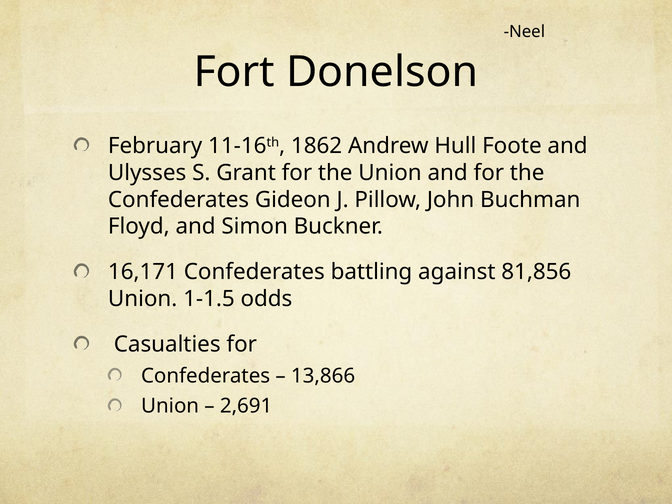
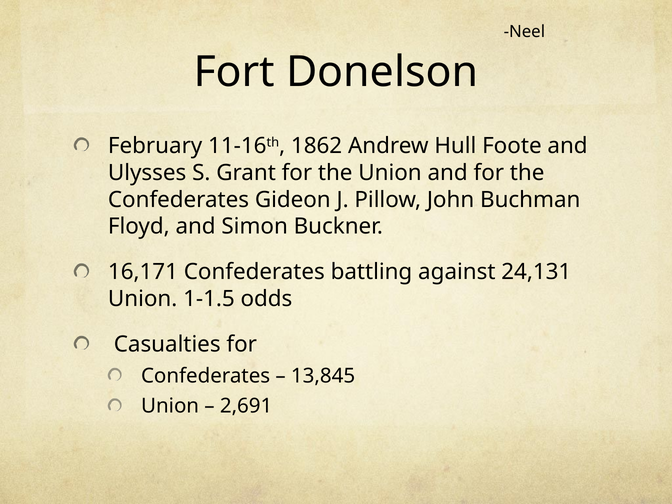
81,856: 81,856 -> 24,131
13,866: 13,866 -> 13,845
